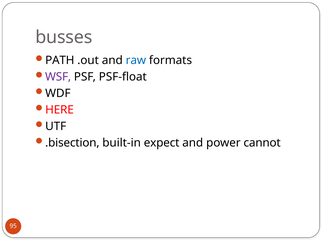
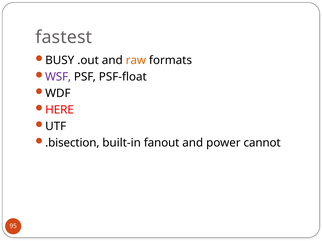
busses: busses -> fastest
PATH: PATH -> BUSY
raw colour: blue -> orange
expect: expect -> fanout
